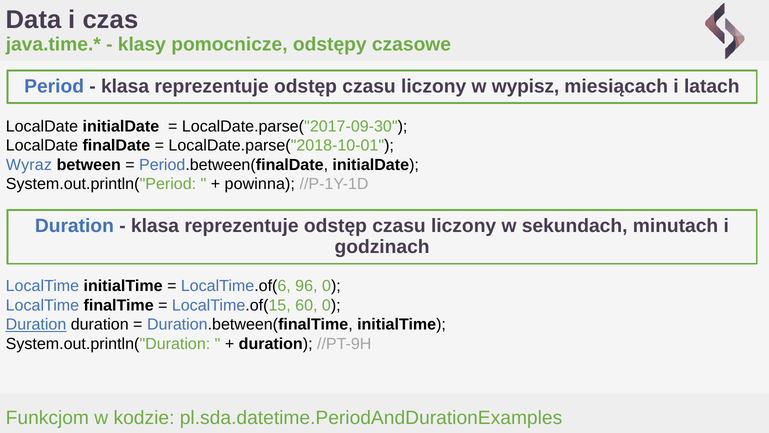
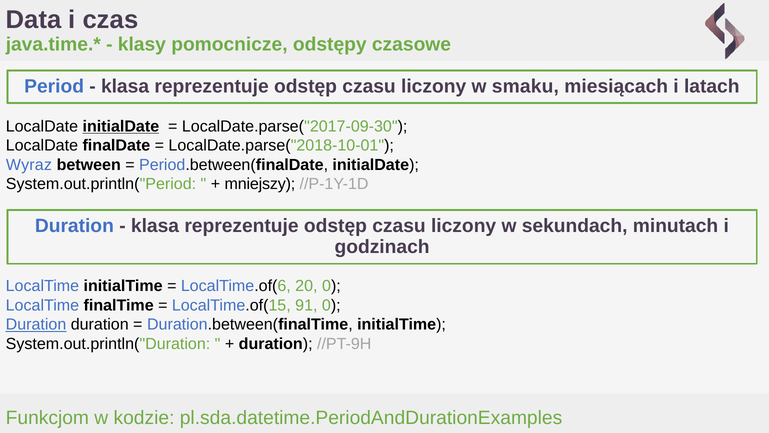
wypisz: wypisz -> smaku
initialDate at (121, 126) underline: none -> present
powinna: powinna -> mniejszy
96: 96 -> 20
60: 60 -> 91
